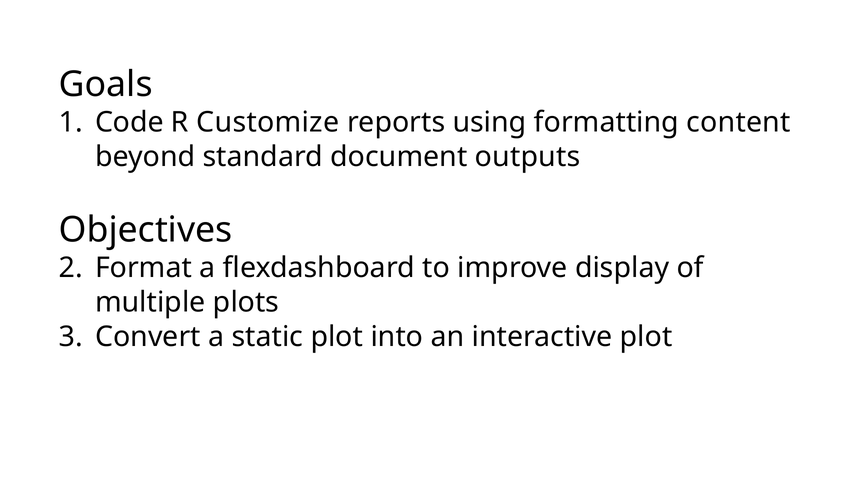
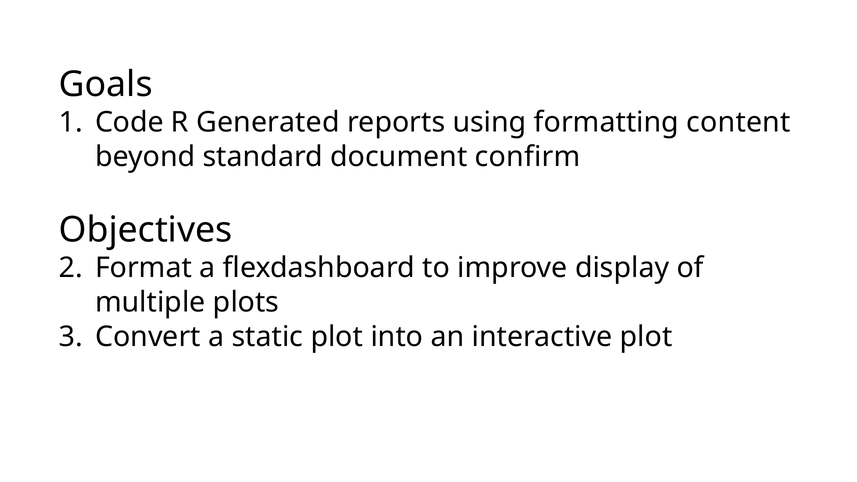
Customize: Customize -> Generated
outputs: outputs -> confirm
